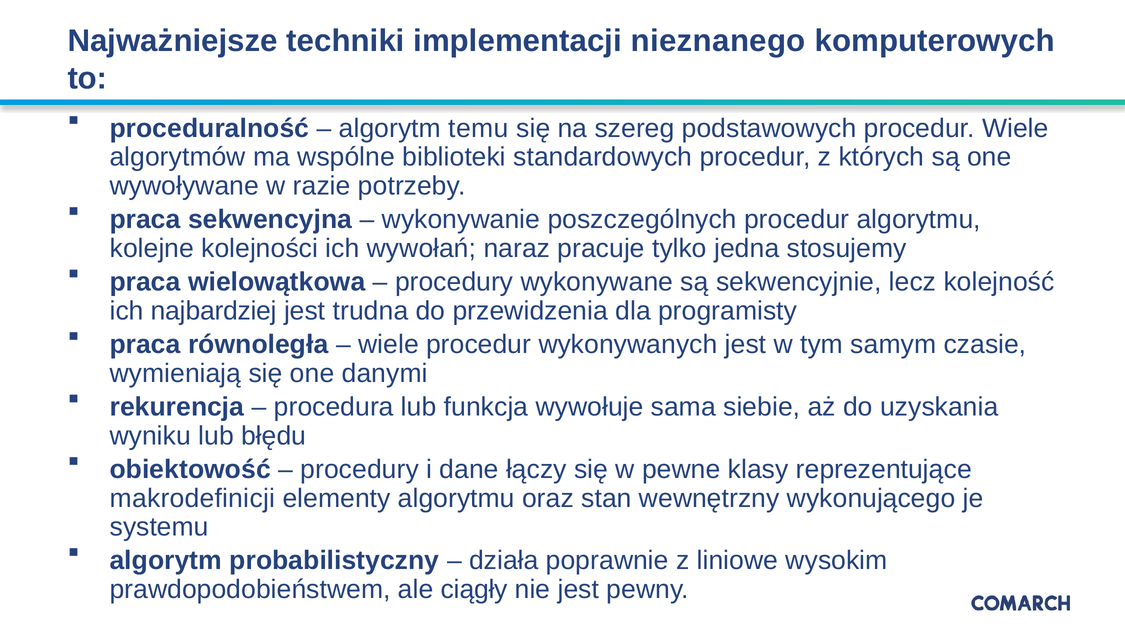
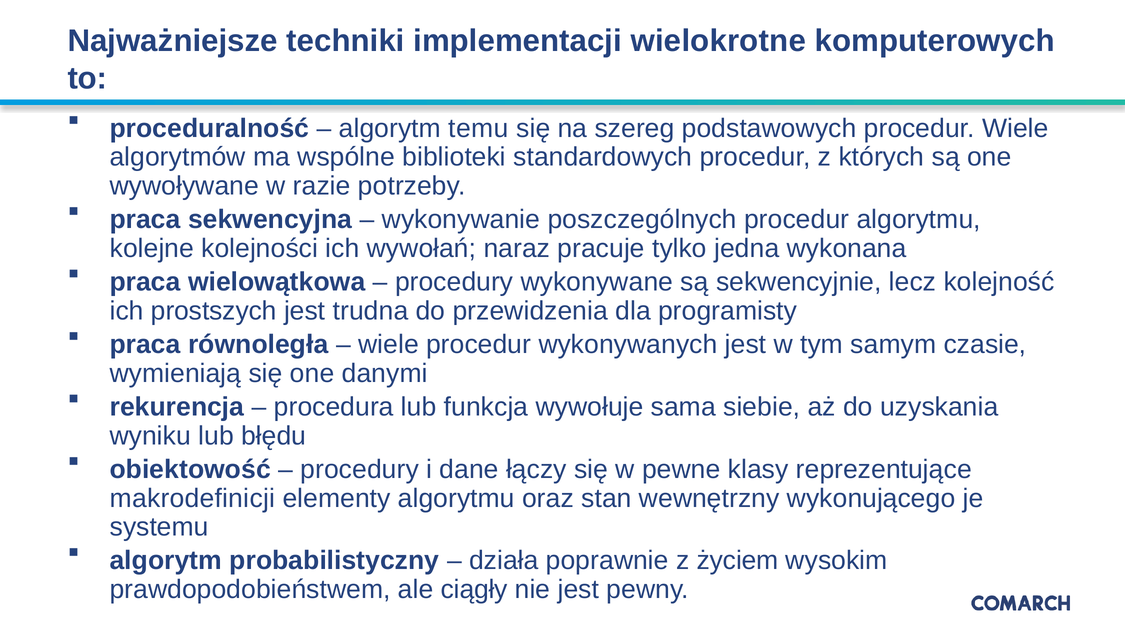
nieznanego: nieznanego -> wielokrotne
stosujemy: stosujemy -> wykonana
najbardziej: najbardziej -> prostszych
liniowe: liniowe -> życiem
